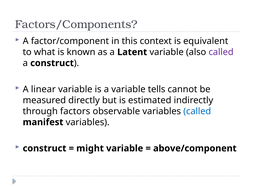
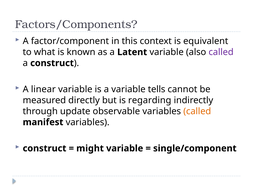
estimated: estimated -> regarding
factors: factors -> update
called at (197, 111) colour: blue -> orange
above/component: above/component -> single/component
